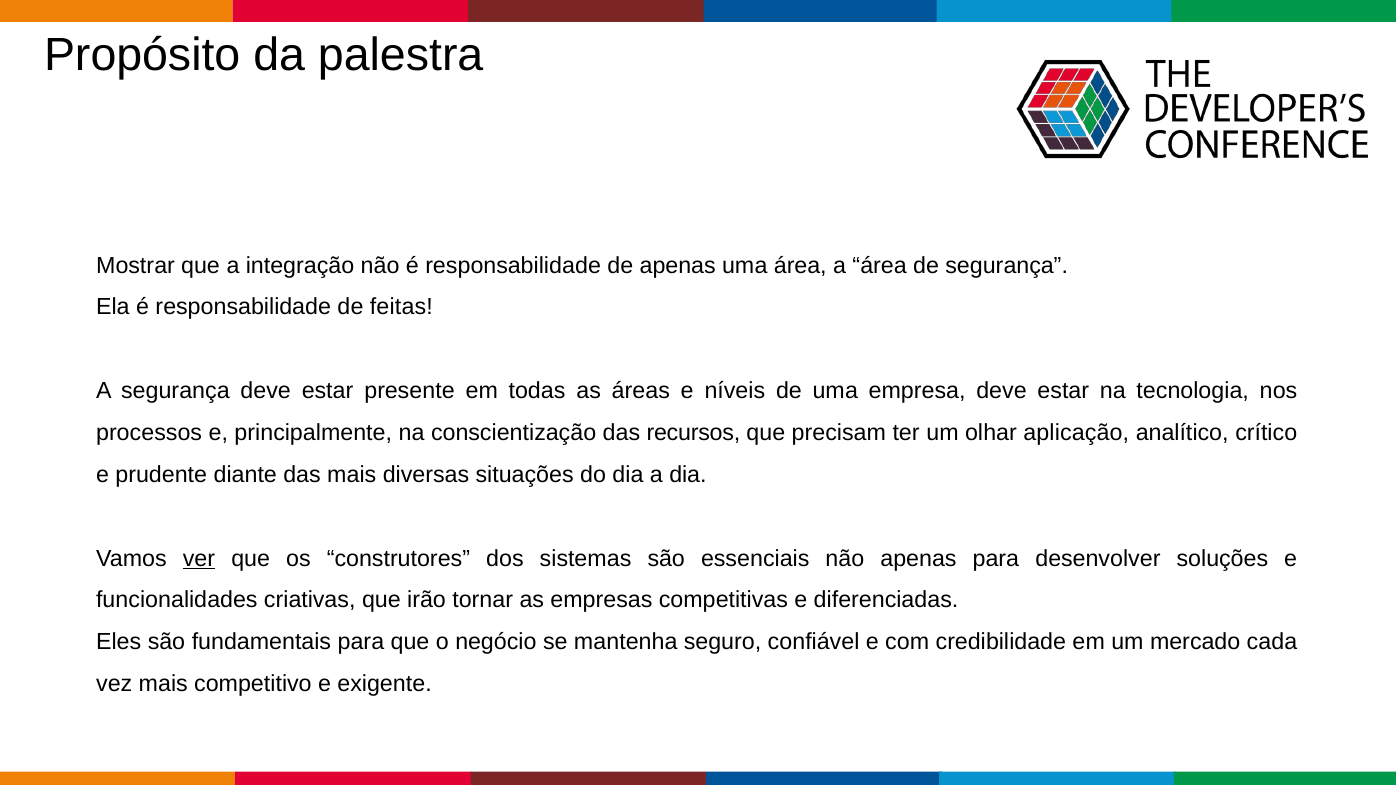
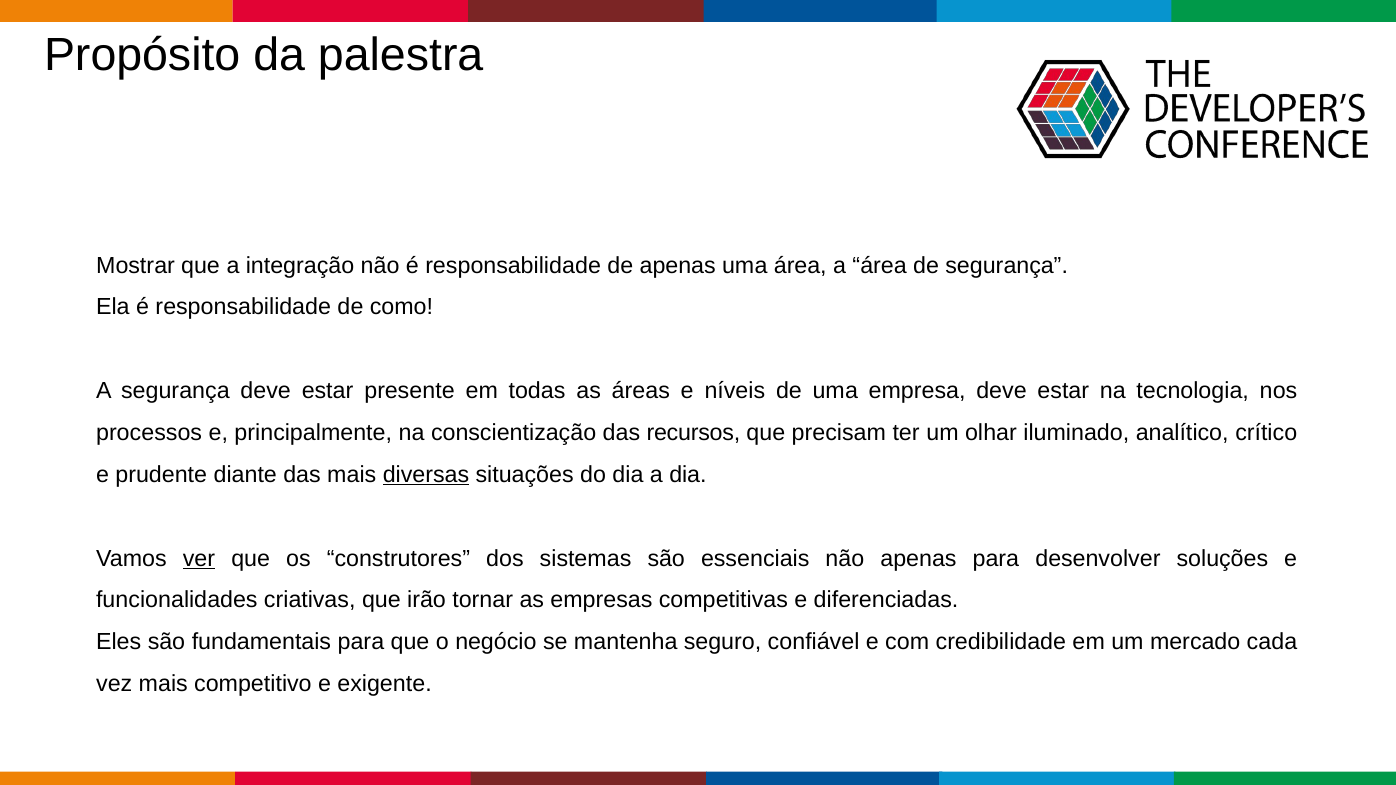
feitas: feitas -> como
aplicação: aplicação -> iluminado
diversas underline: none -> present
